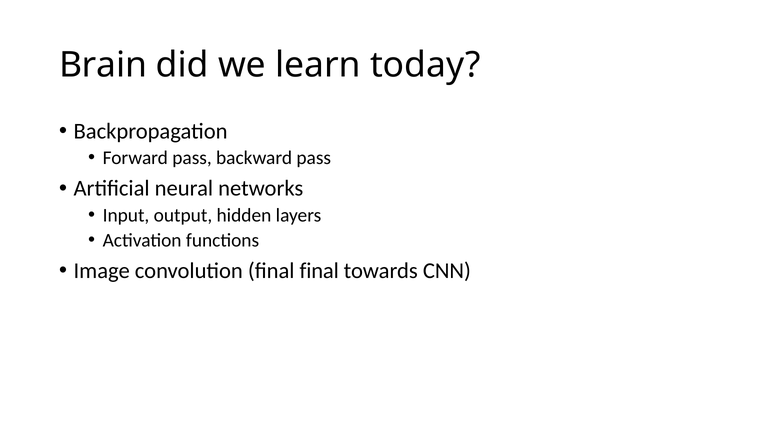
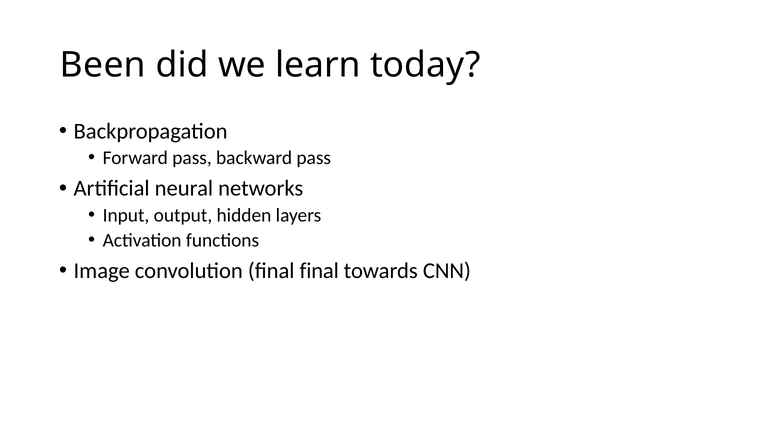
Brain: Brain -> Been
